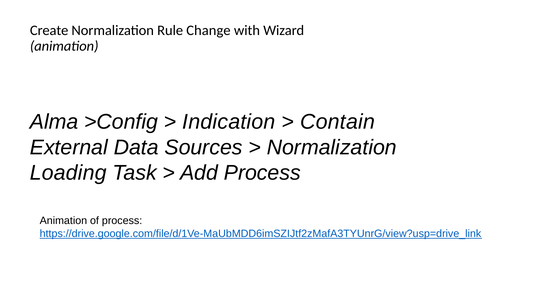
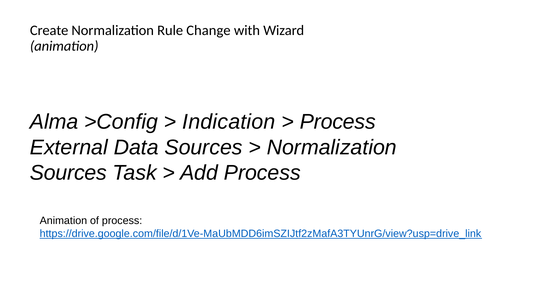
Contain at (338, 122): Contain -> Process
Loading at (68, 173): Loading -> Sources
